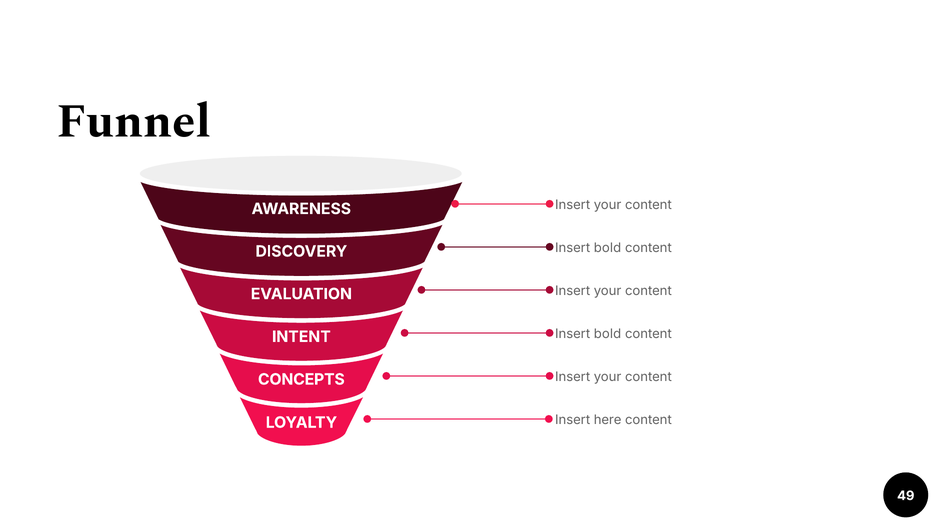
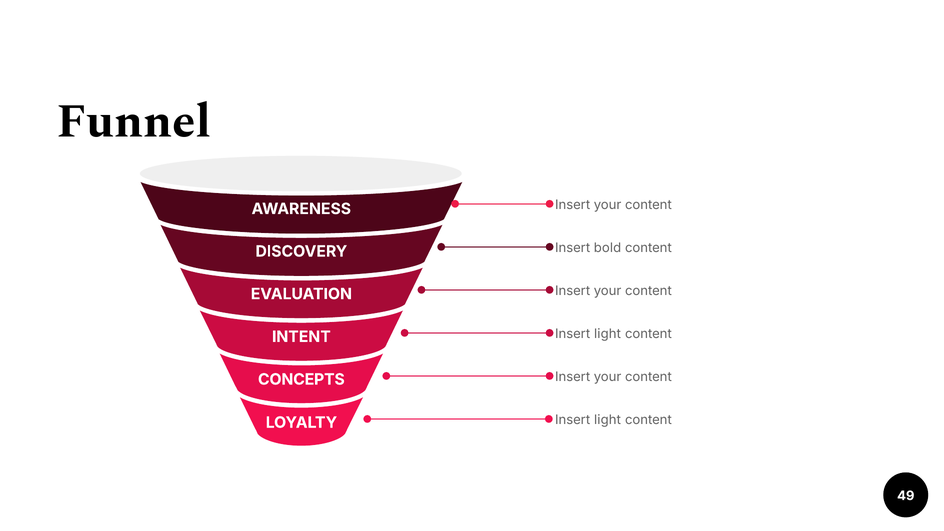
bold at (608, 334): bold -> light
here at (608, 420): here -> light
